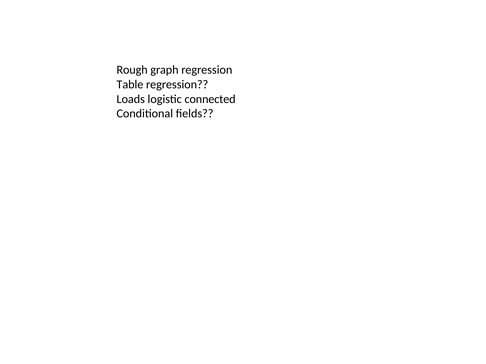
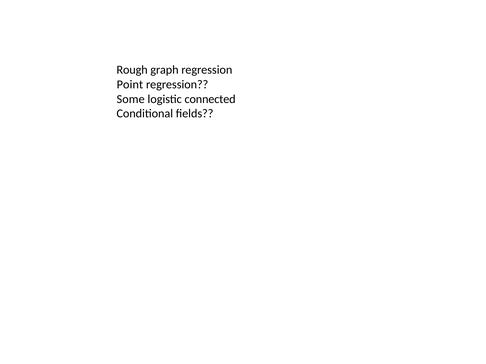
Table: Table -> Point
Loads: Loads -> Some
